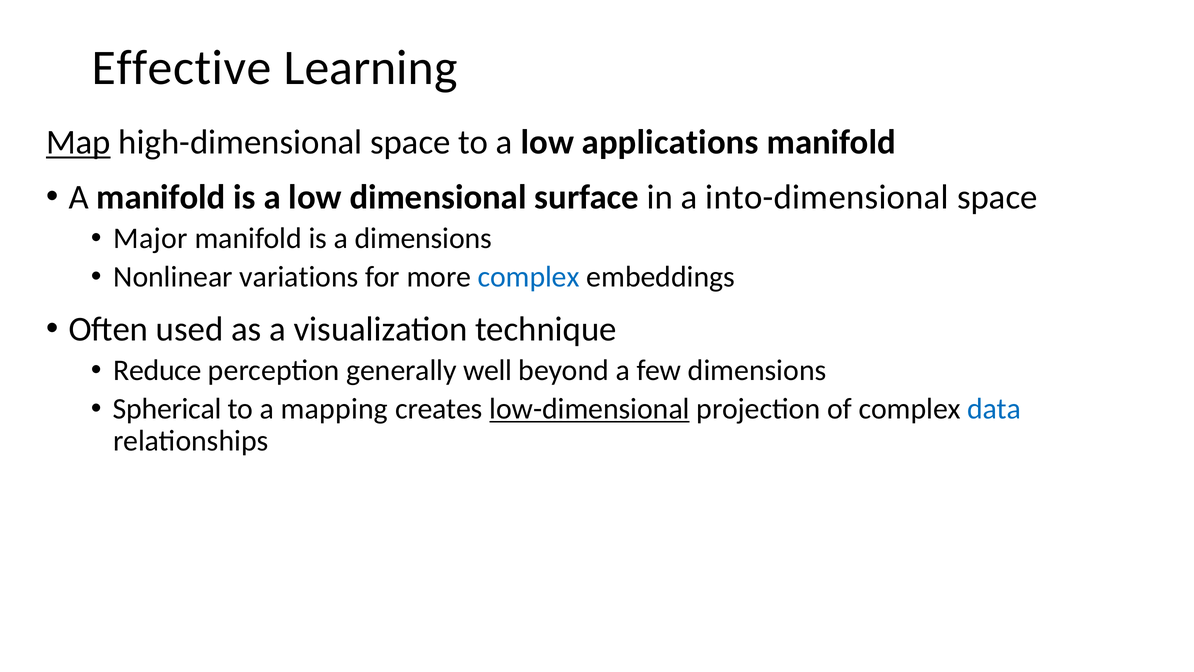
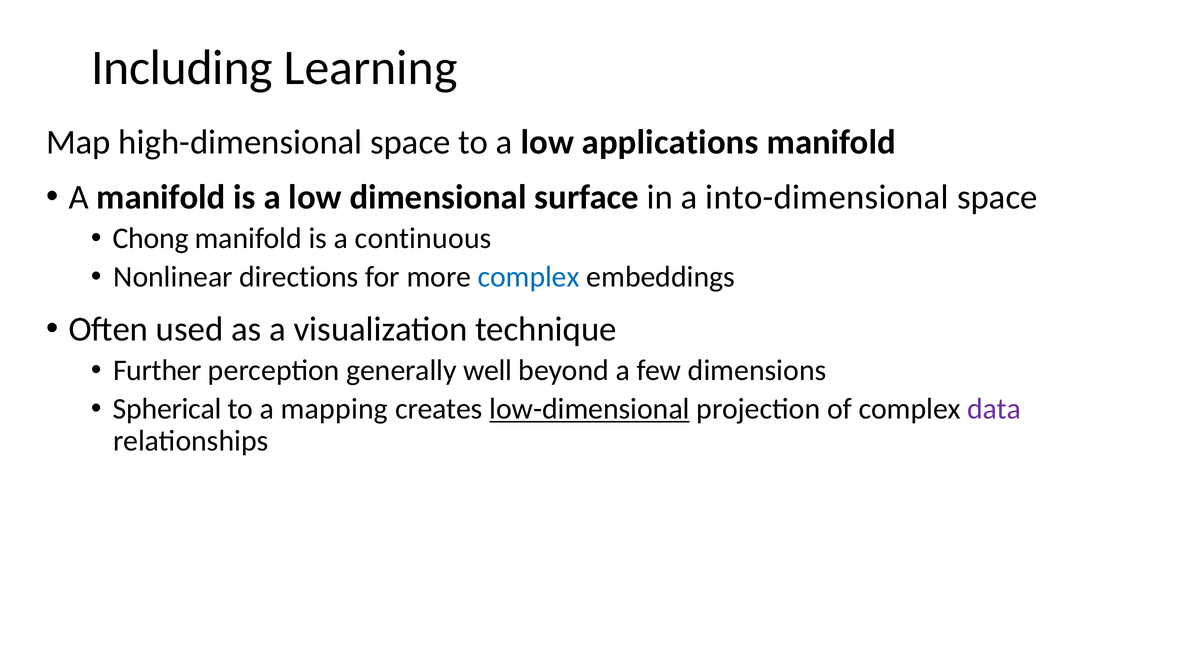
Effective: Effective -> Including
Map underline: present -> none
Major: Major -> Chong
a dimensions: dimensions -> continuous
variations: variations -> directions
Reduce: Reduce -> Further
data colour: blue -> purple
